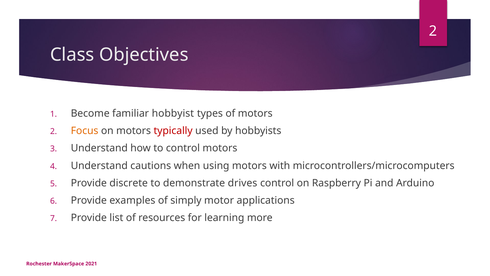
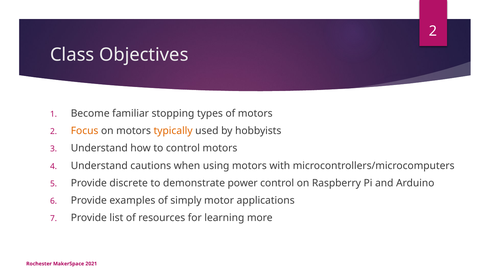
hobbyist: hobbyist -> stopping
typically colour: red -> orange
drives: drives -> power
